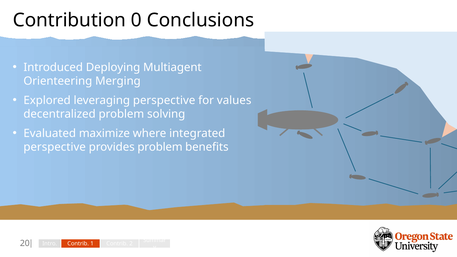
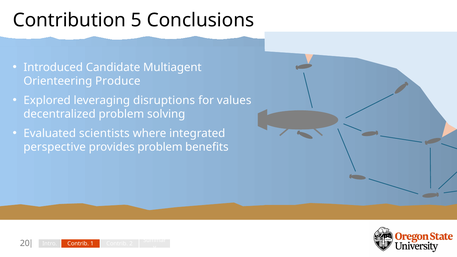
0: 0 -> 5
Deploying: Deploying -> Candidate
Merging: Merging -> Produce
leveraging perspective: perspective -> disruptions
maximize: maximize -> scientists
